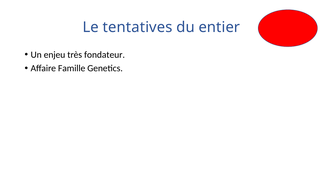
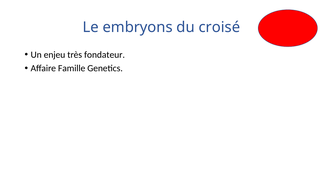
tentatives: tentatives -> embryons
entier: entier -> croisé
